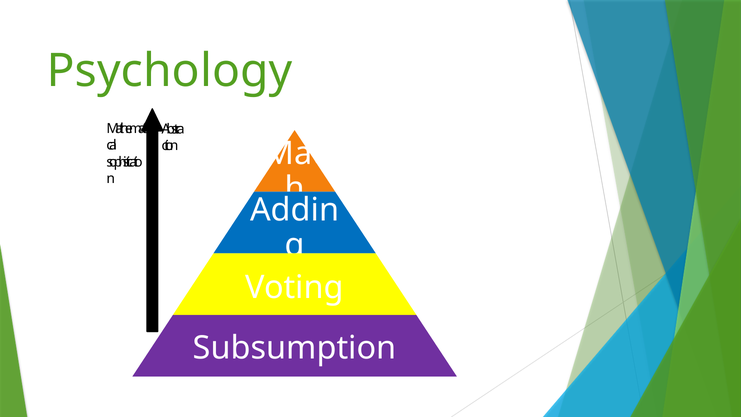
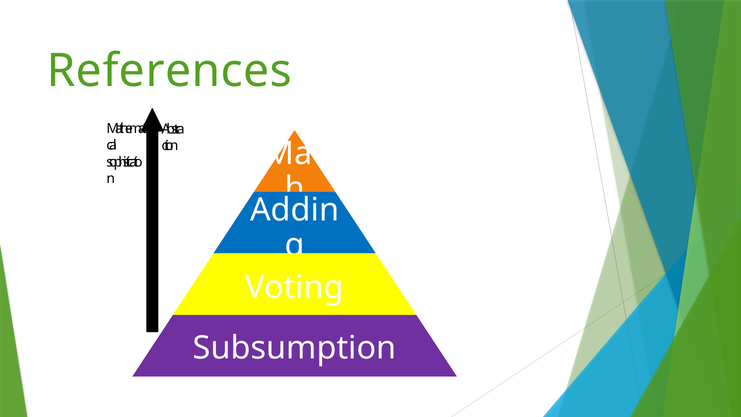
Psychology: Psychology -> References
